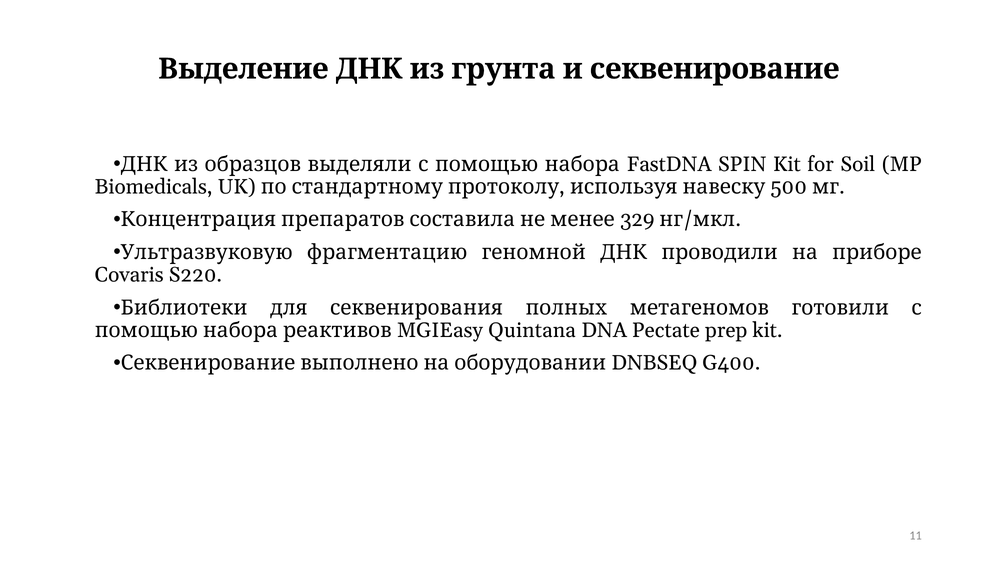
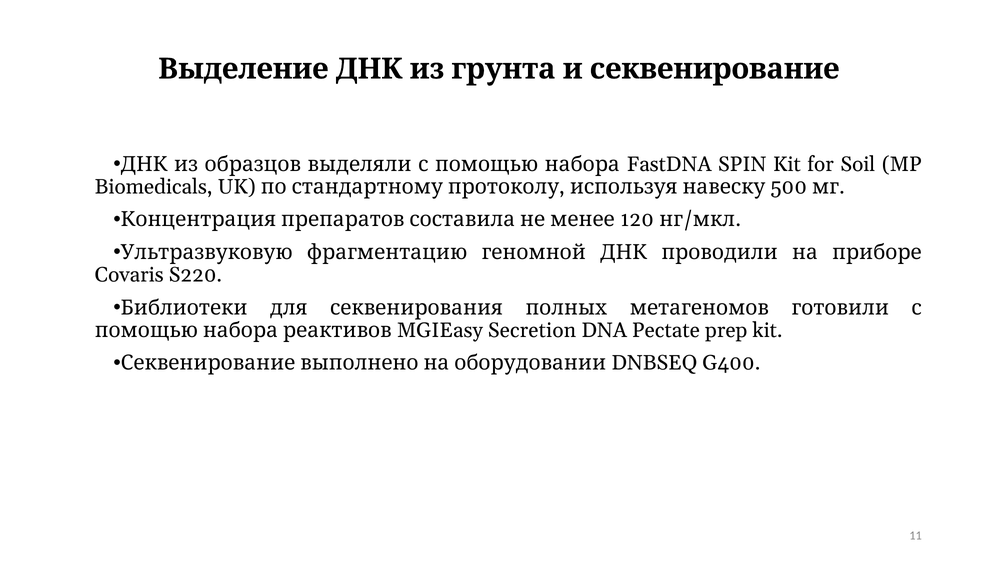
329: 329 -> 120
Quintana: Quintana -> Secretion
